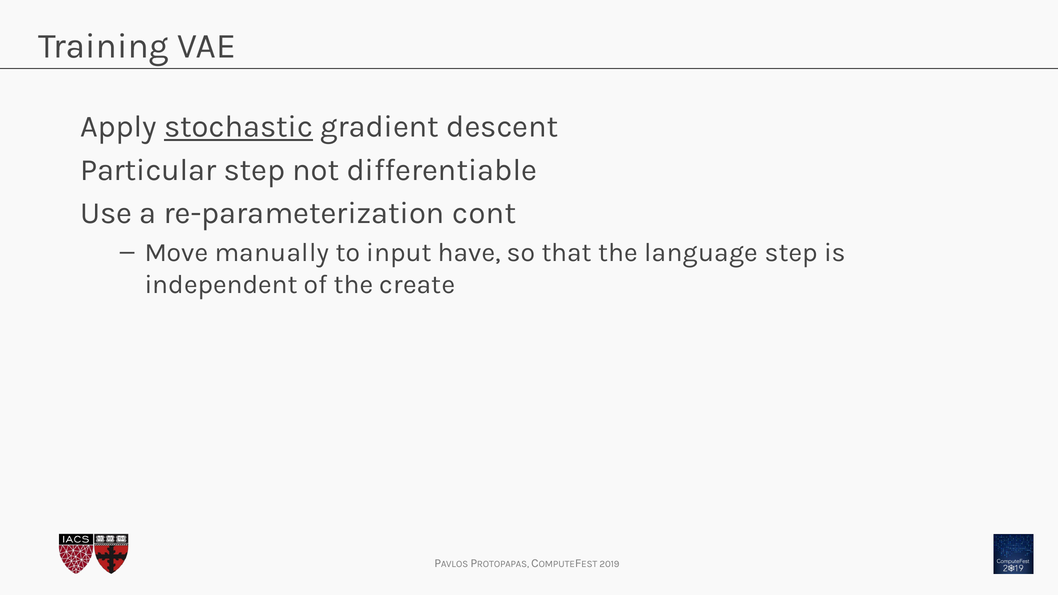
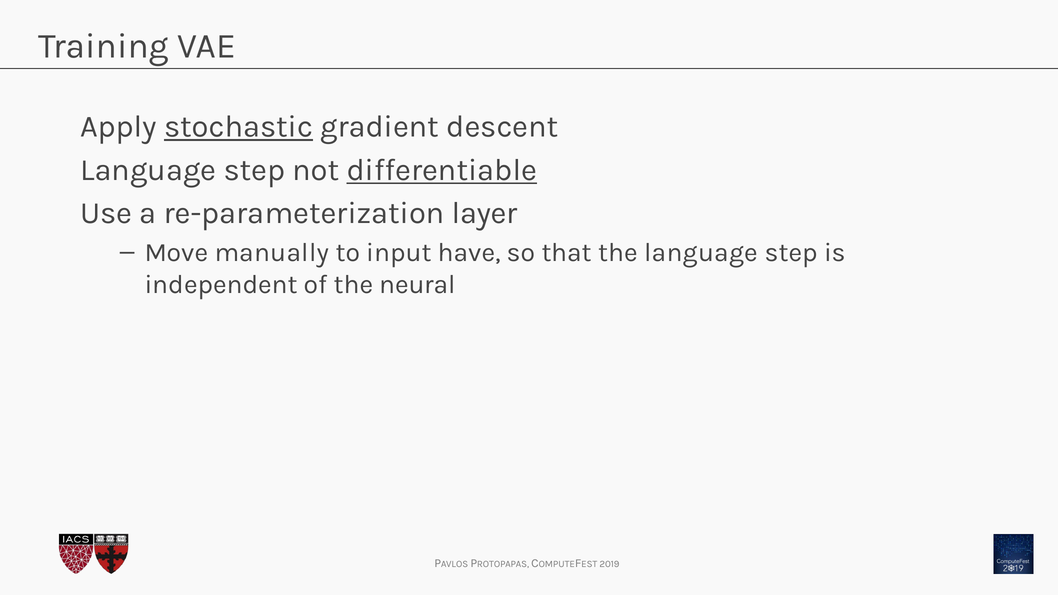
Particular at (148, 170): Particular -> Language
differentiable underline: none -> present
cont: cont -> layer
create: create -> neural
